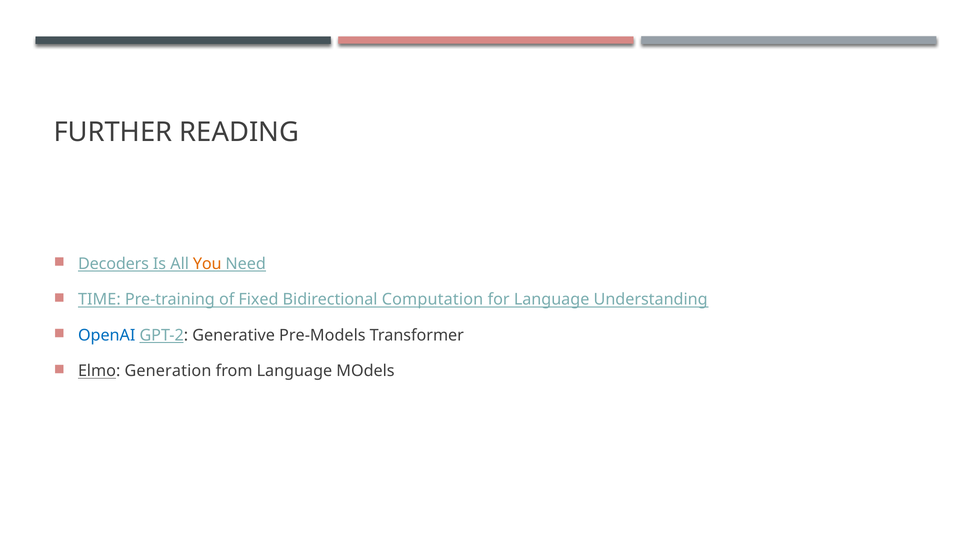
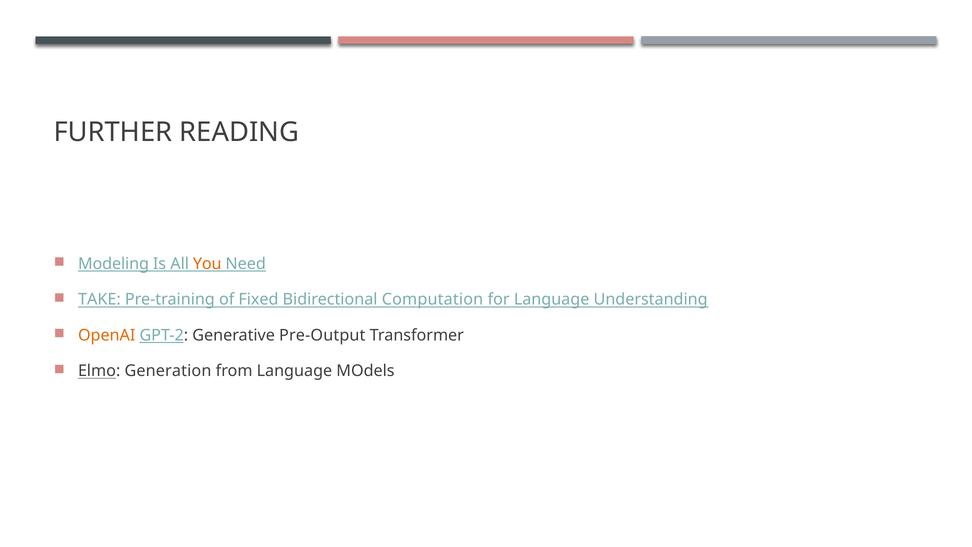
Decoders: Decoders -> Modeling
TIME: TIME -> TAKE
OpenAI colour: blue -> orange
Pre-Models: Pre-Models -> Pre-Output
